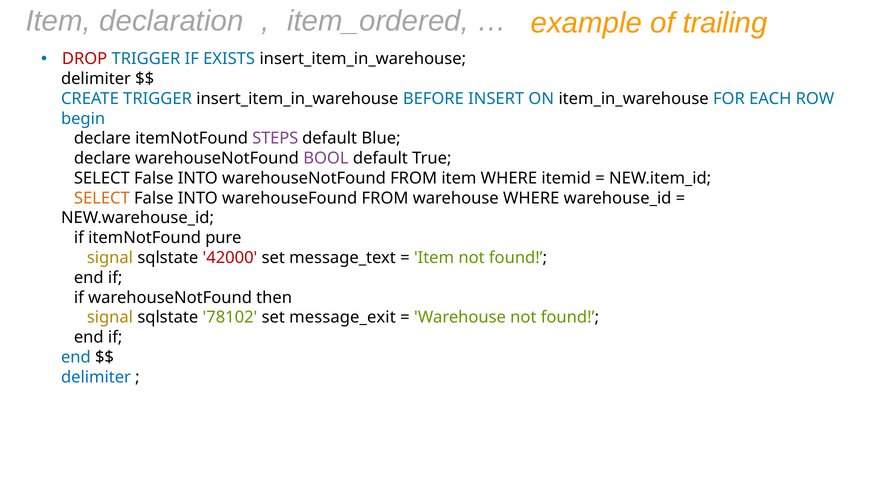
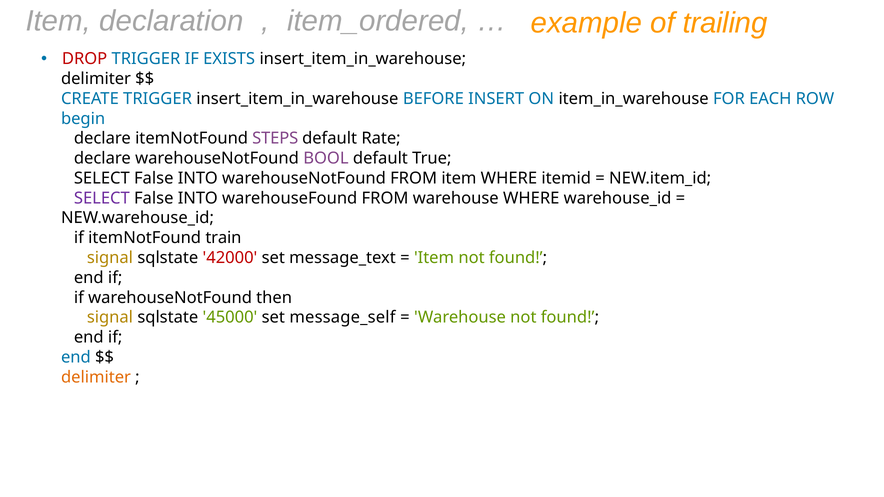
Blue: Blue -> Rate
SELECT at (102, 198) colour: orange -> purple
pure: pure -> train
78102: 78102 -> 45000
message_exit: message_exit -> message_self
delimiter at (96, 377) colour: blue -> orange
